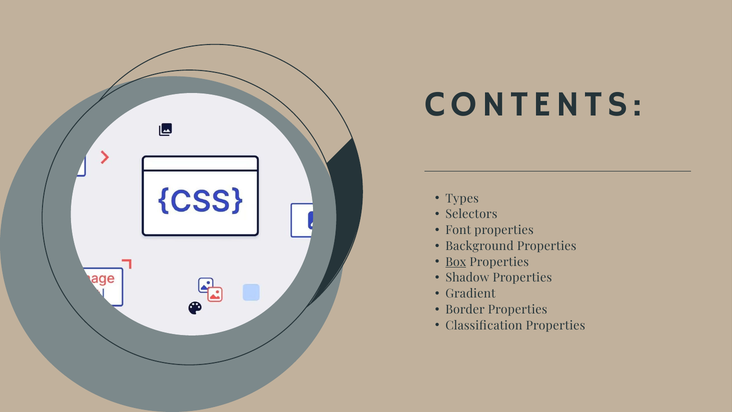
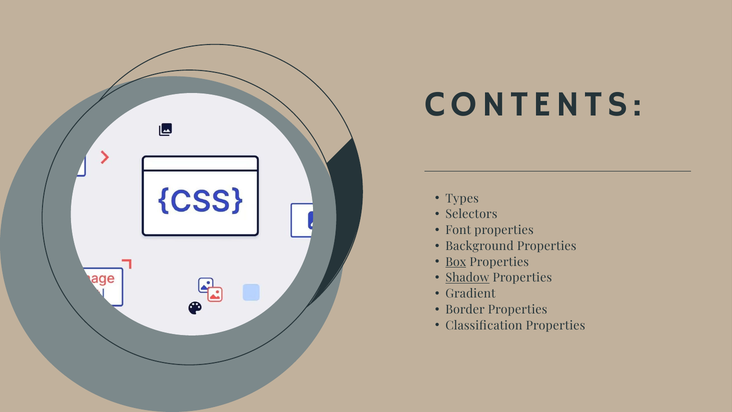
Shadow underline: none -> present
